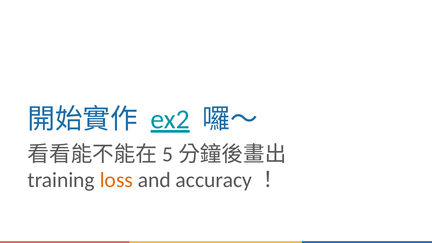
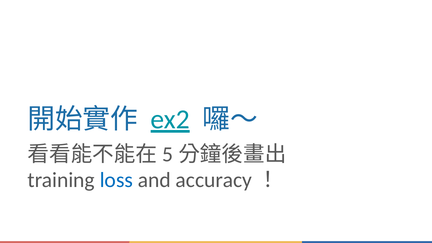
loss colour: orange -> blue
